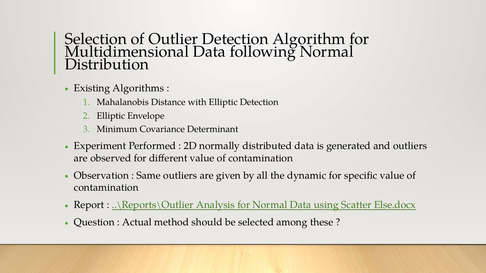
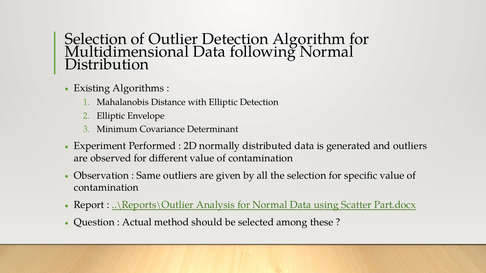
the dynamic: dynamic -> selection
Else.docx: Else.docx -> Part.docx
